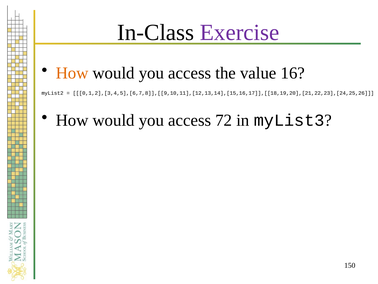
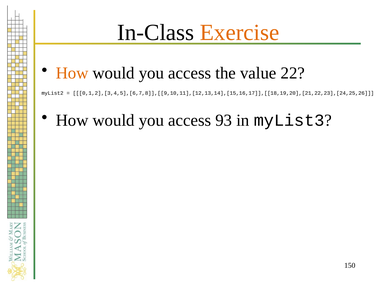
Exercise colour: purple -> orange
16: 16 -> 22
72: 72 -> 93
